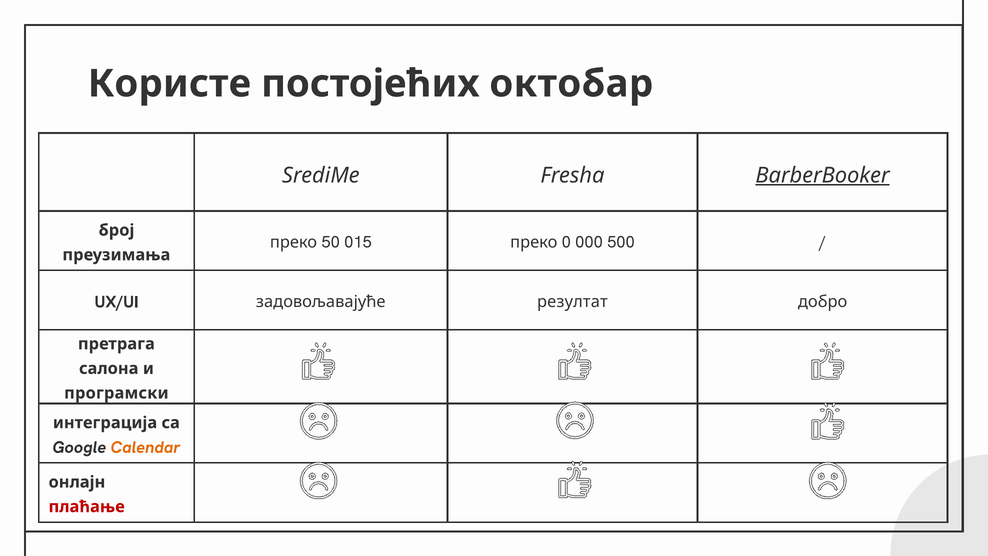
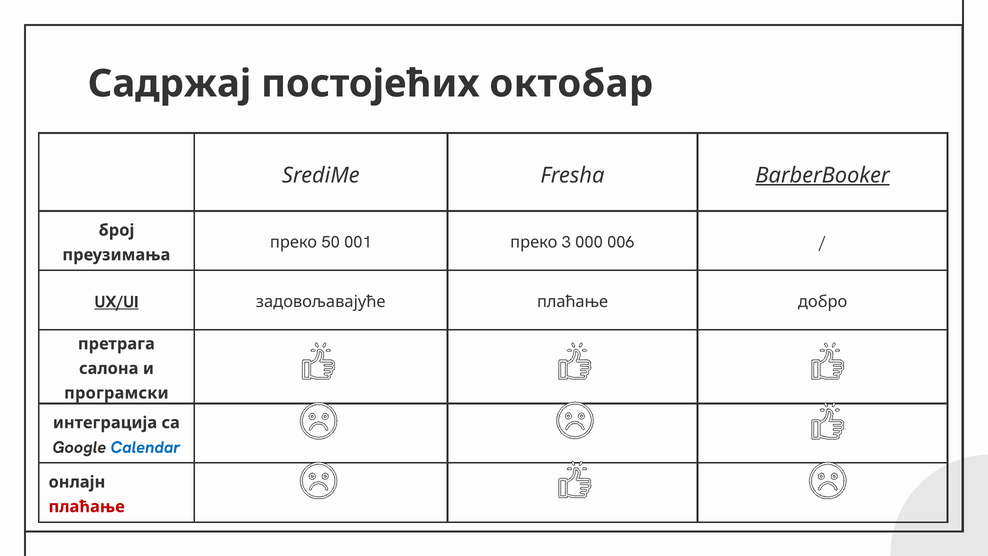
Користе: Користе -> Садржај
015: 015 -> 001
0: 0 -> 3
500: 500 -> 006
UX/UI underline: none -> present
задовољавајуће резултат: резултат -> плаћање
Calendar colour: orange -> blue
